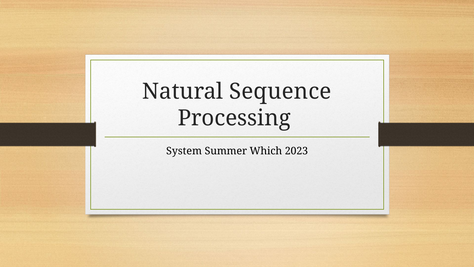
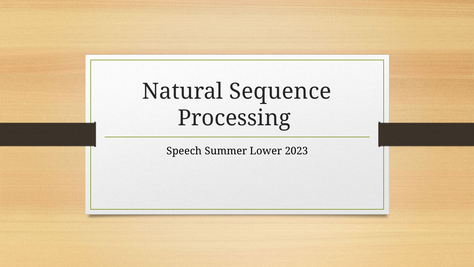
System: System -> Speech
Which: Which -> Lower
